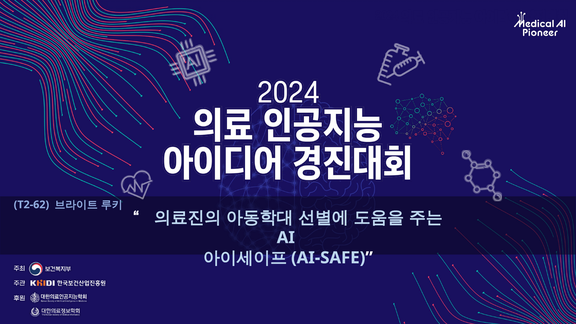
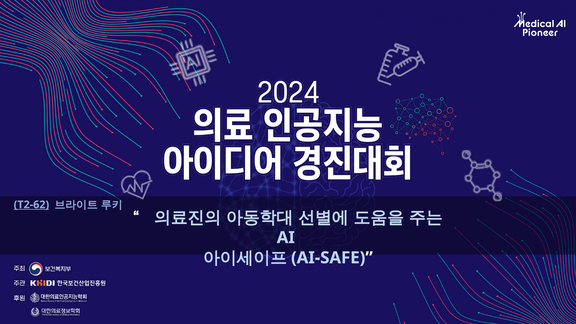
T2-62 underline: none -> present
